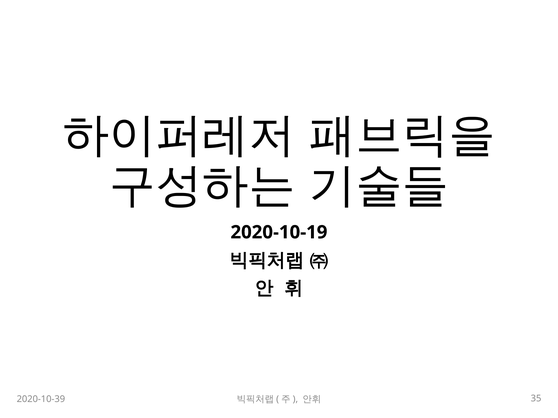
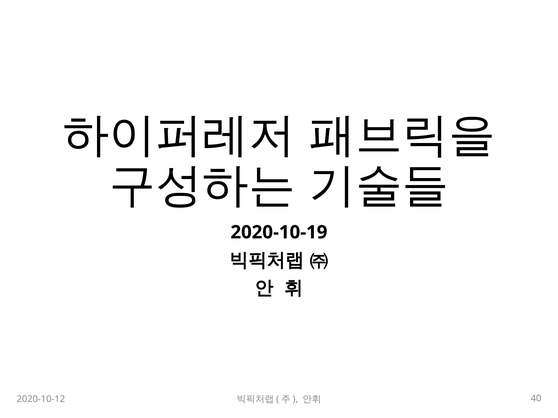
2020-10-39: 2020-10-39 -> 2020-10-12
35: 35 -> 40
